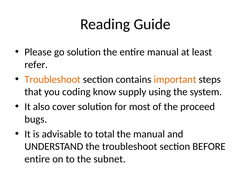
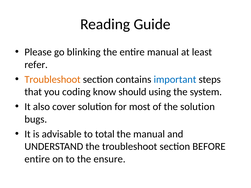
go solution: solution -> blinking
important colour: orange -> blue
supply: supply -> should
the proceed: proceed -> solution
subnet: subnet -> ensure
